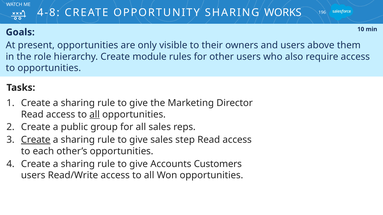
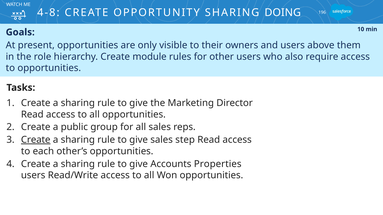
WORKS: WORKS -> DOING
all at (95, 115) underline: present -> none
Customers: Customers -> Properties
